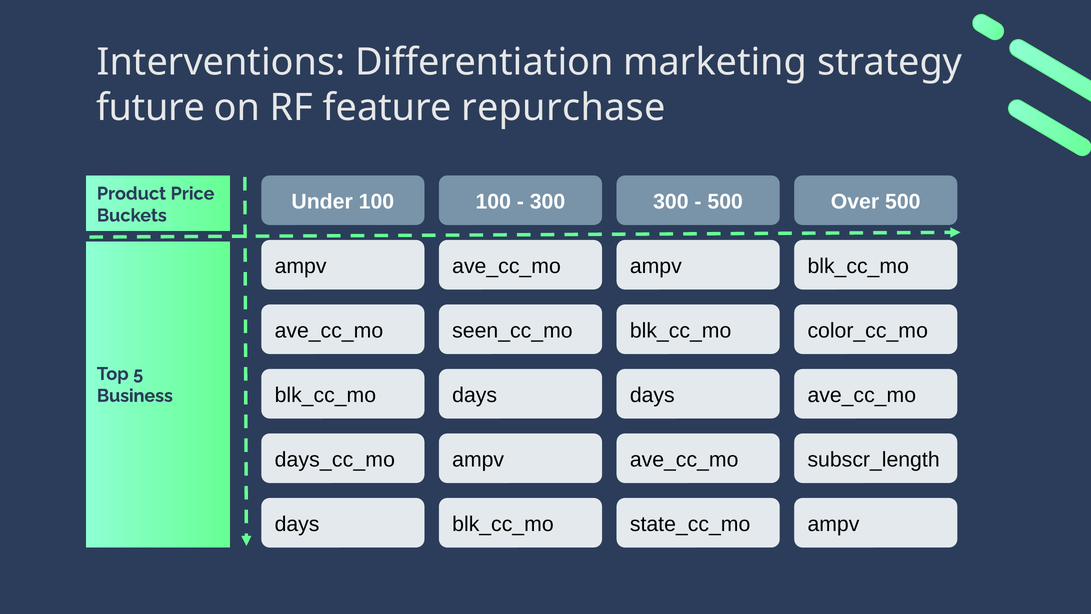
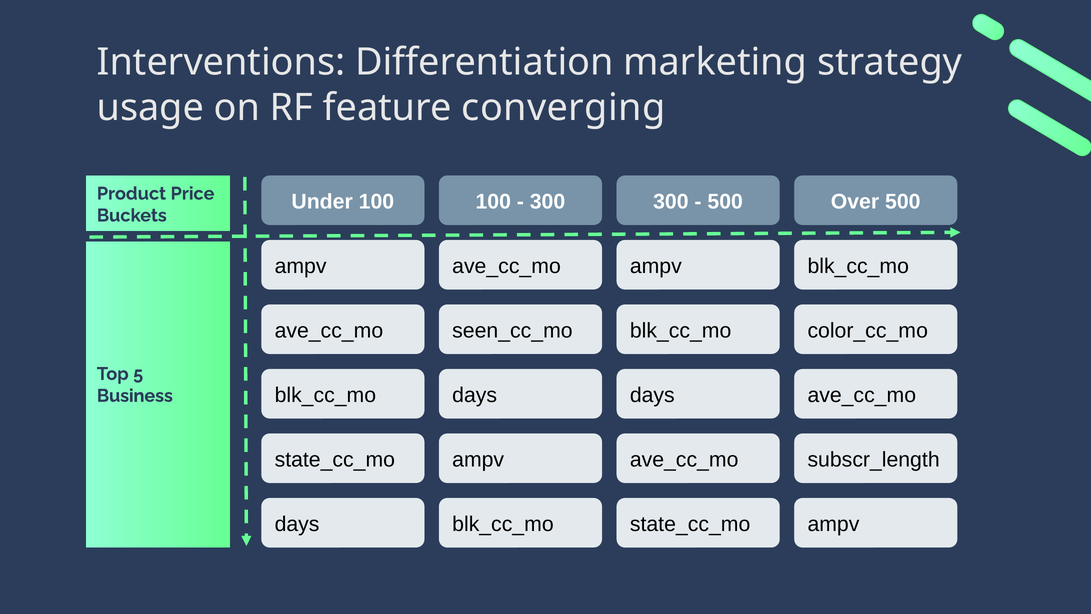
future: future -> usage
repurchase: repurchase -> converging
days_cc_mo at (335, 459): days_cc_mo -> state_cc_mo
